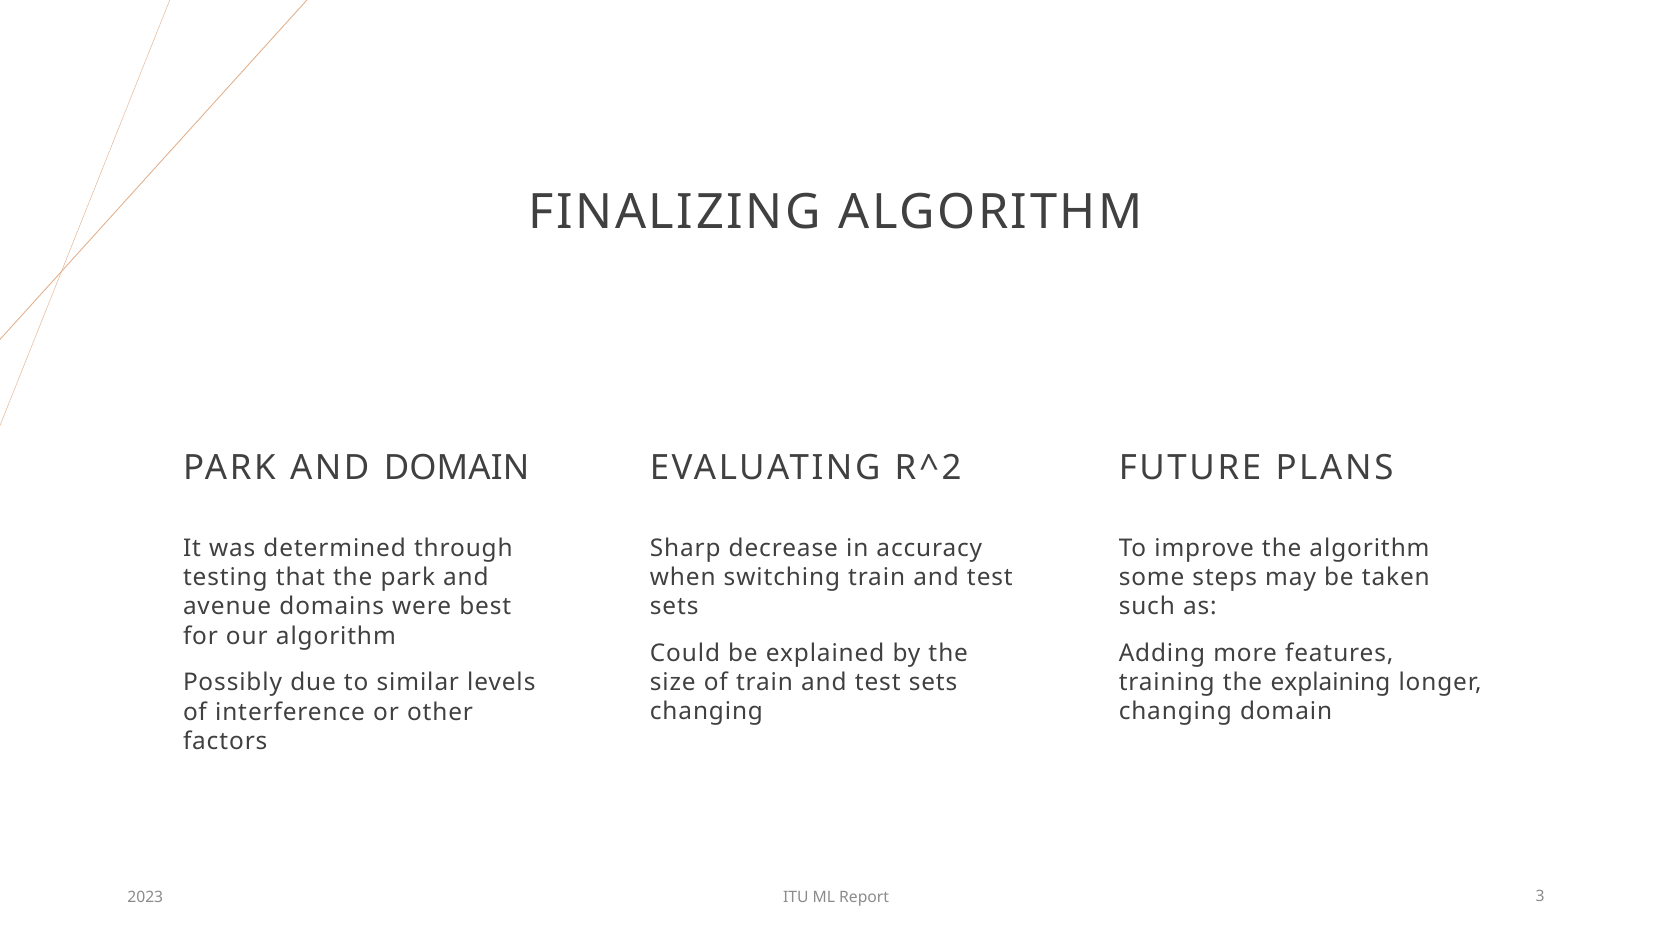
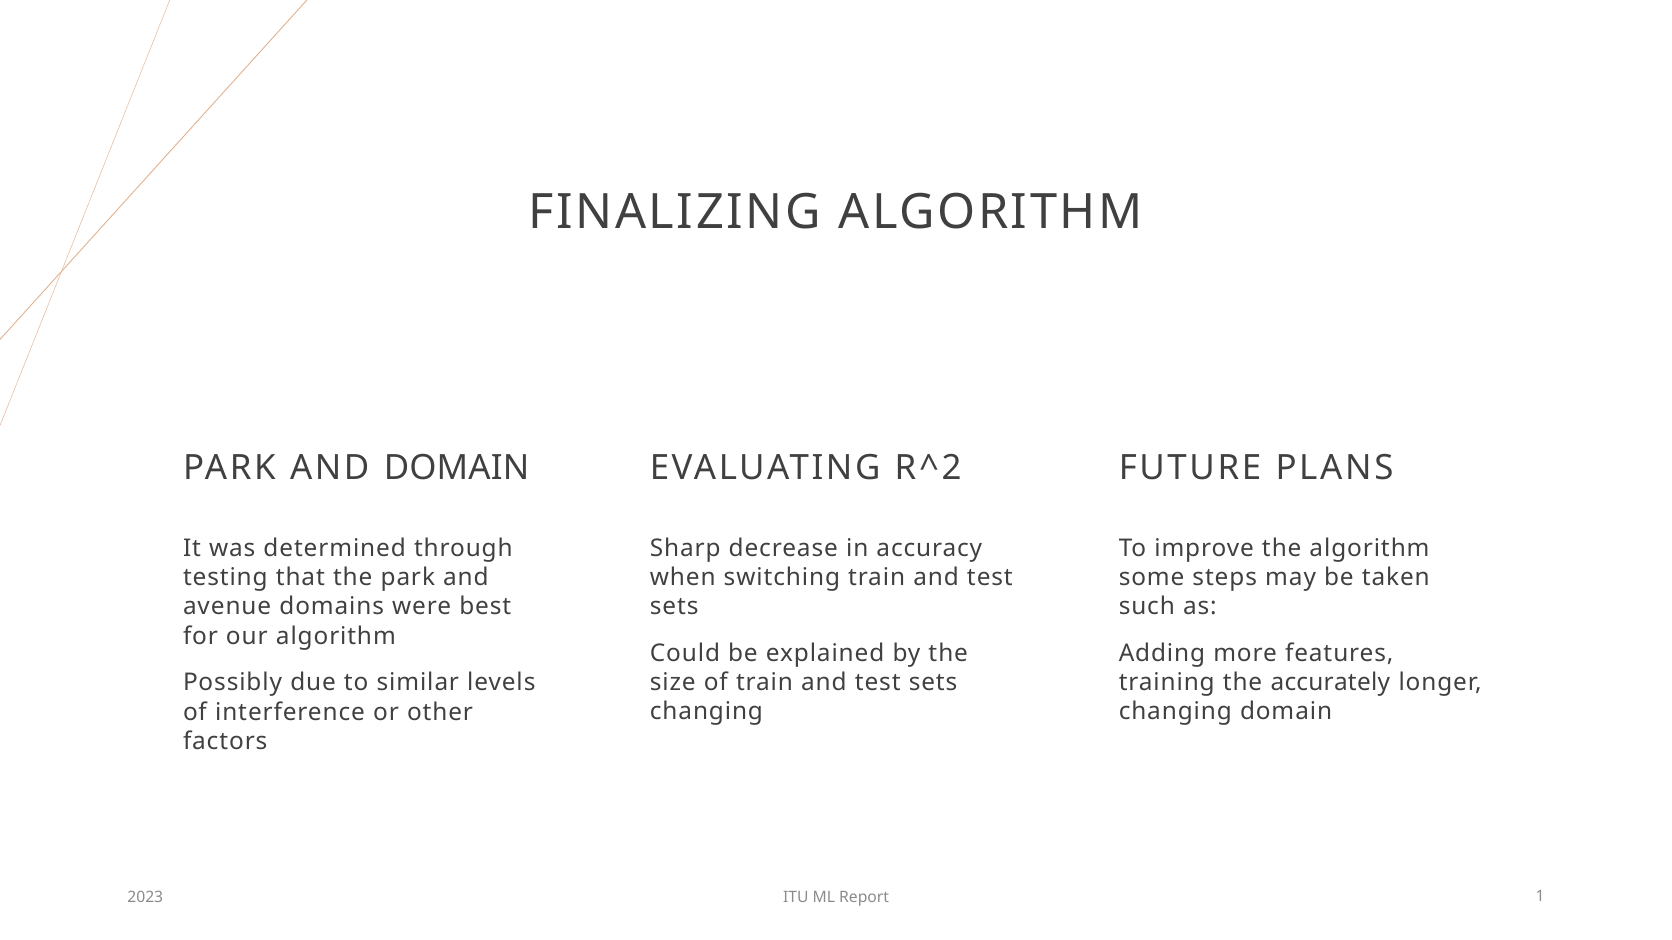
explaining: explaining -> accurately
3: 3 -> 1
